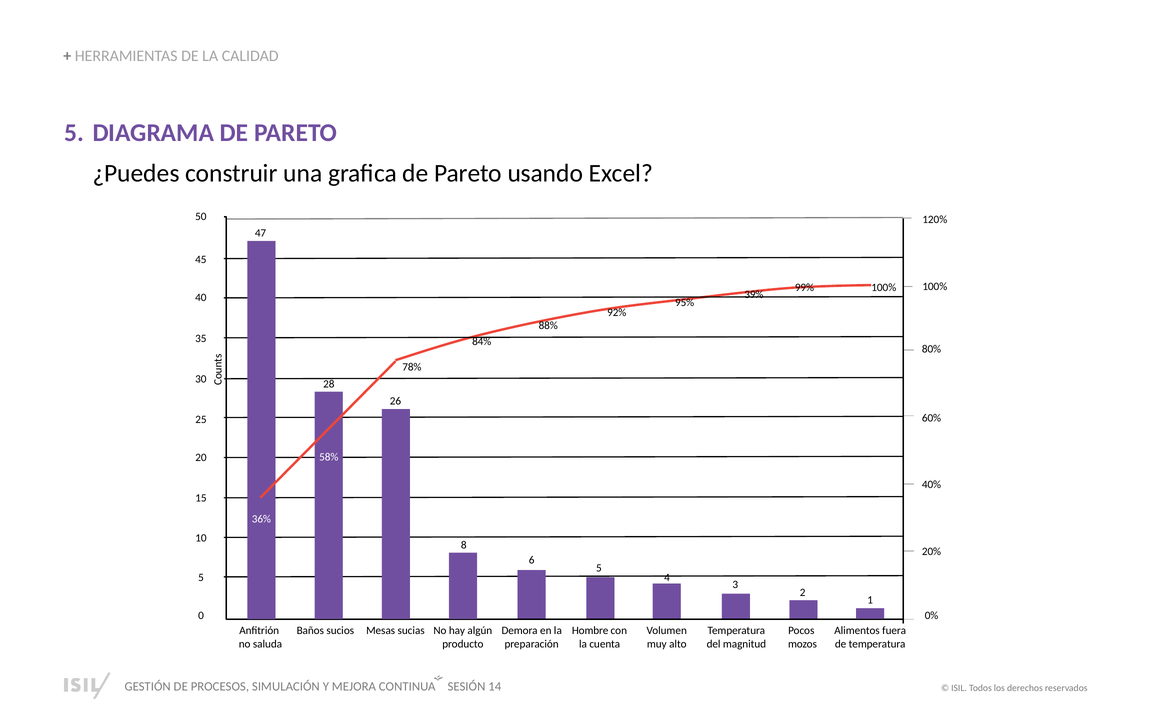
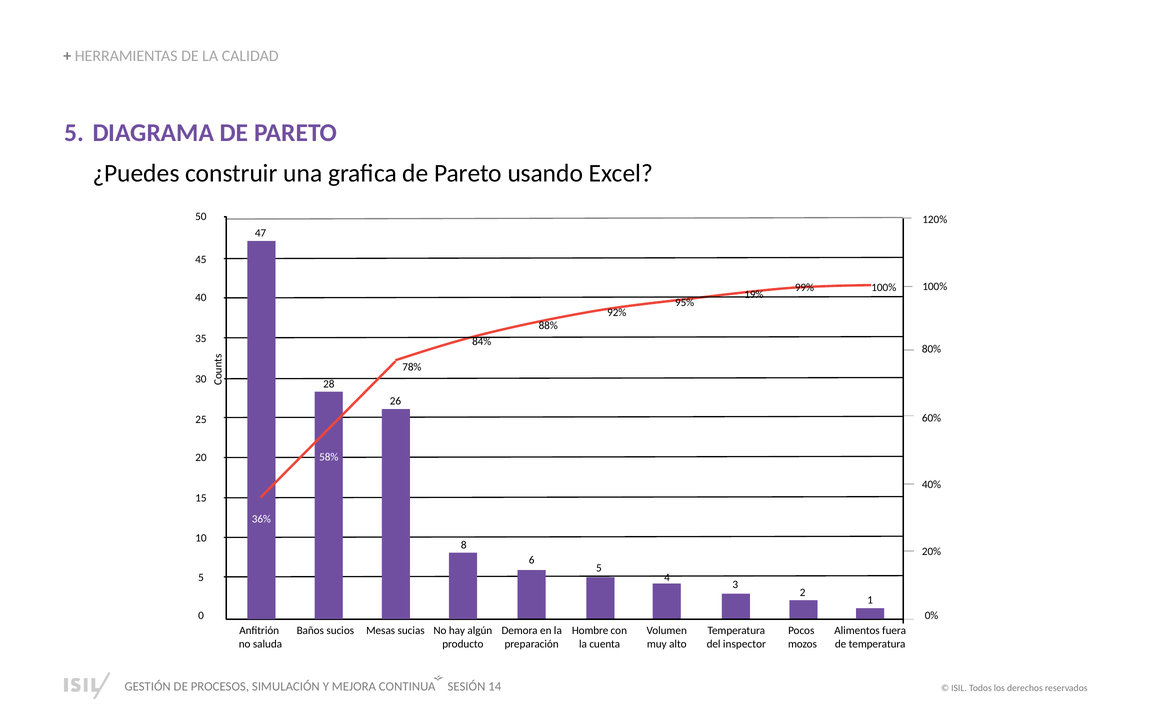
39%: 39% -> 19%
magnitud: magnitud -> inspector
